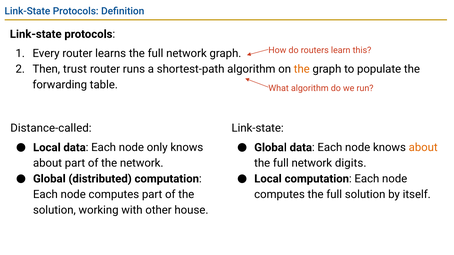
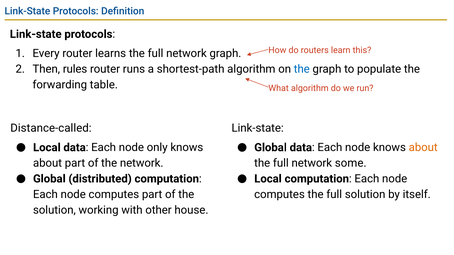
trust: trust -> rules
the at (302, 69) colour: orange -> blue
digits: digits -> some
